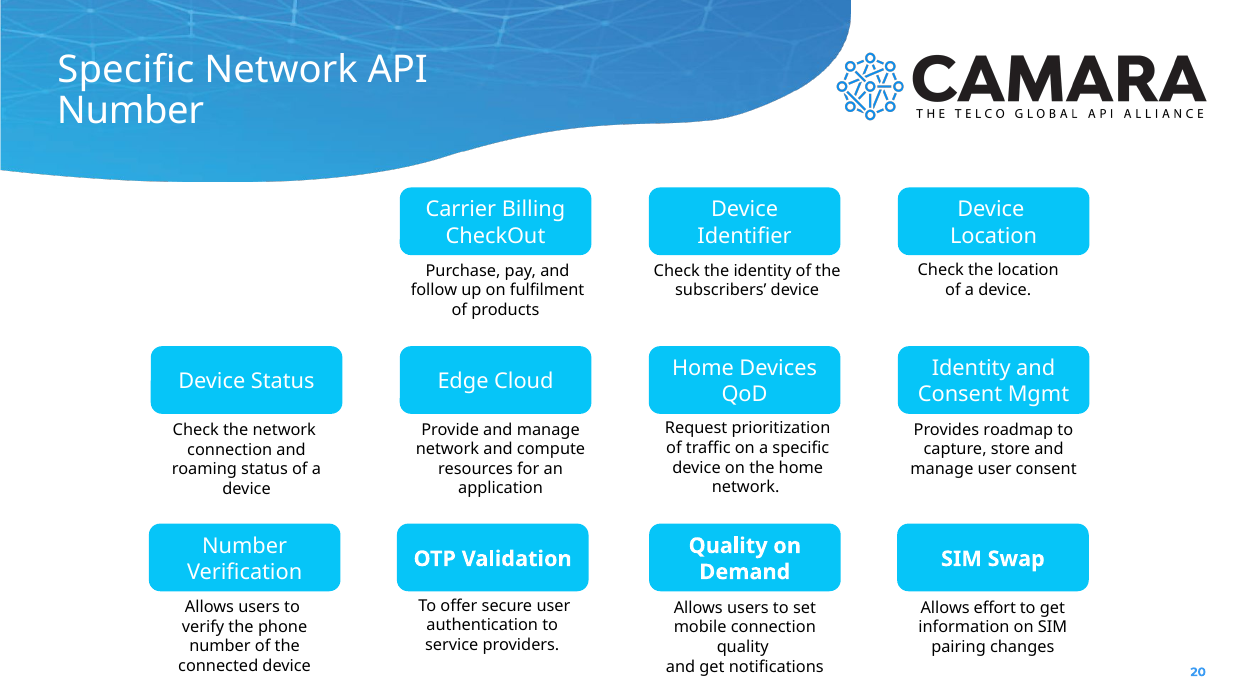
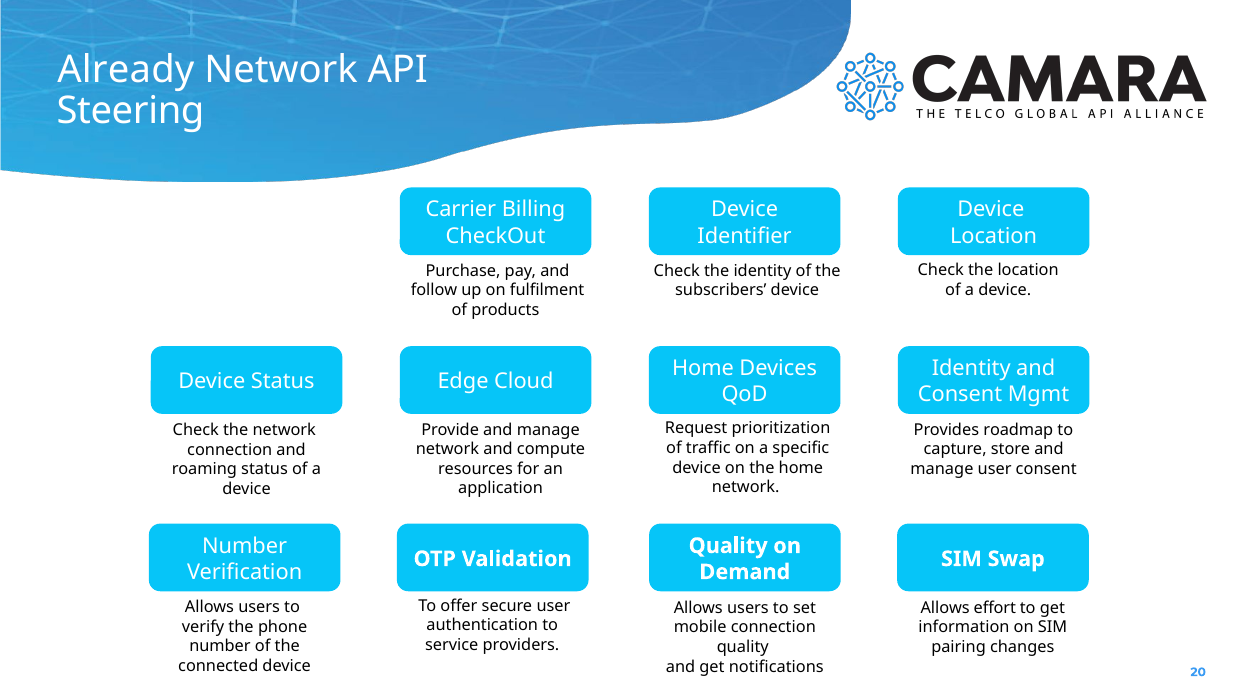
Specific at (126, 70): Specific -> Already
Number at (131, 111): Number -> Steering
